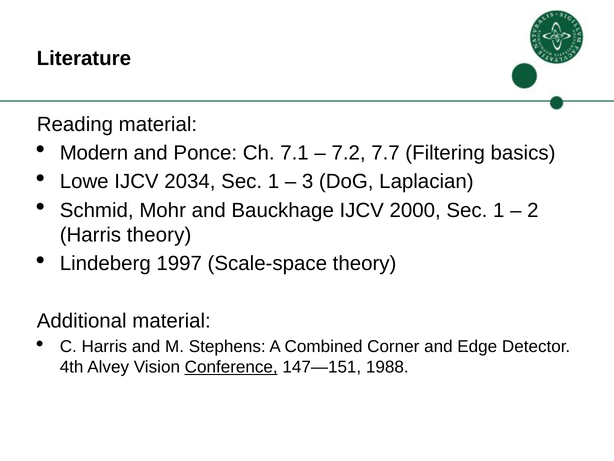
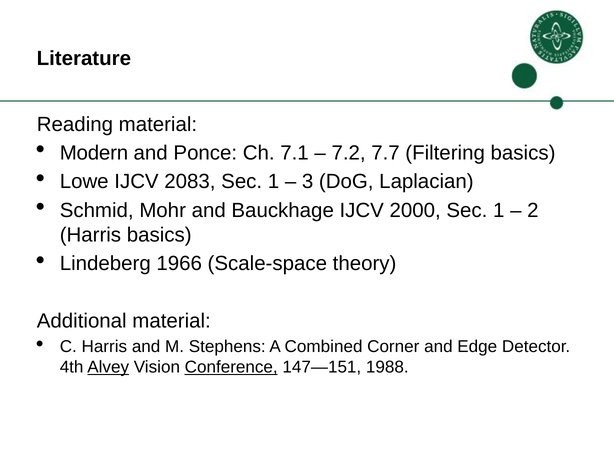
2034: 2034 -> 2083
Harris theory: theory -> basics
1997: 1997 -> 1966
Alvey underline: none -> present
